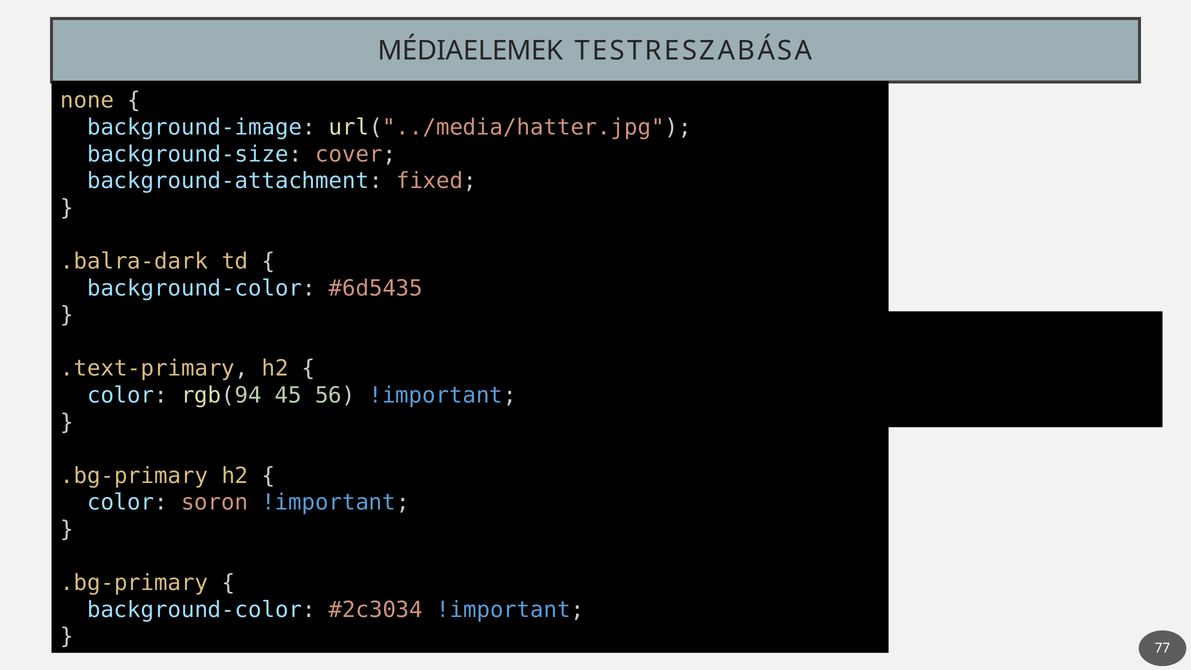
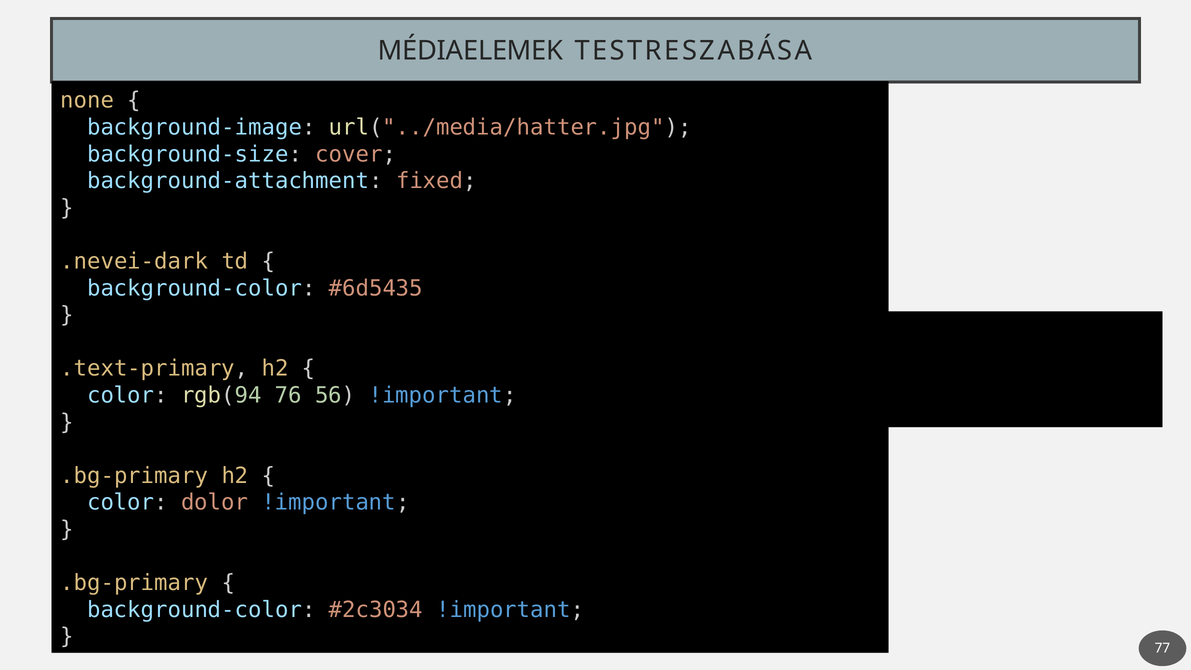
.balra-dark: .balra-dark -> .nevei-dark
45: 45 -> 76
soron: soron -> dolor
